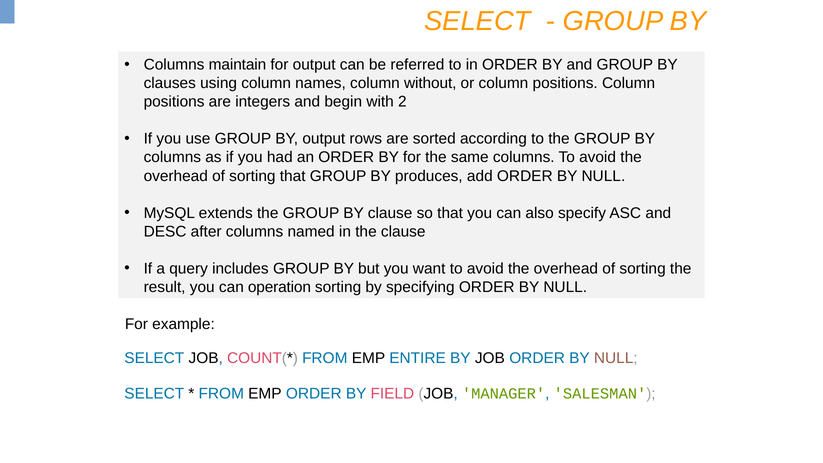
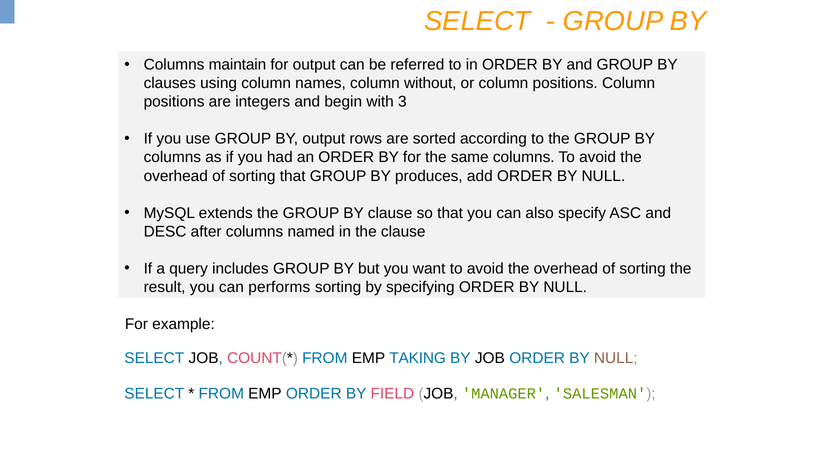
2: 2 -> 3
operation: operation -> performs
ENTIRE: ENTIRE -> TAKING
